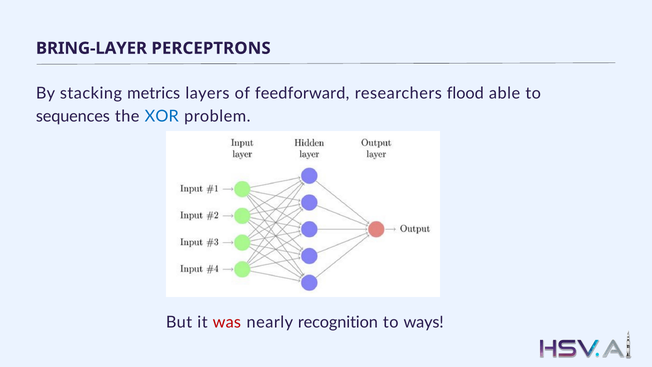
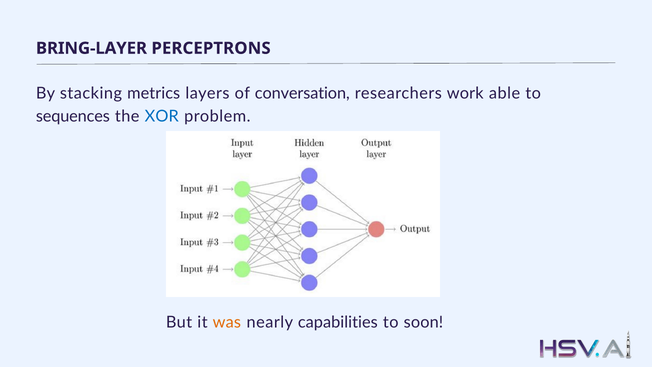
feedforward: feedforward -> conversation
flood: flood -> work
was colour: red -> orange
recognition: recognition -> capabilities
ways: ways -> soon
